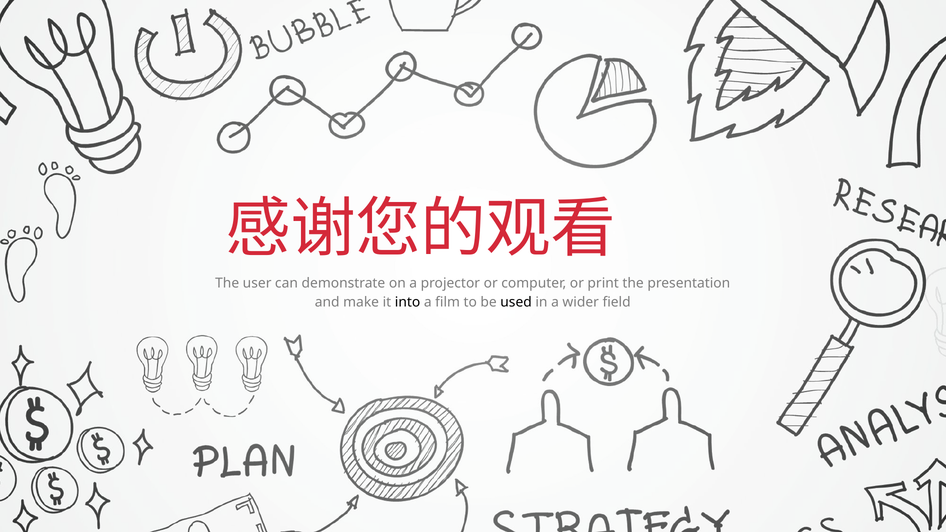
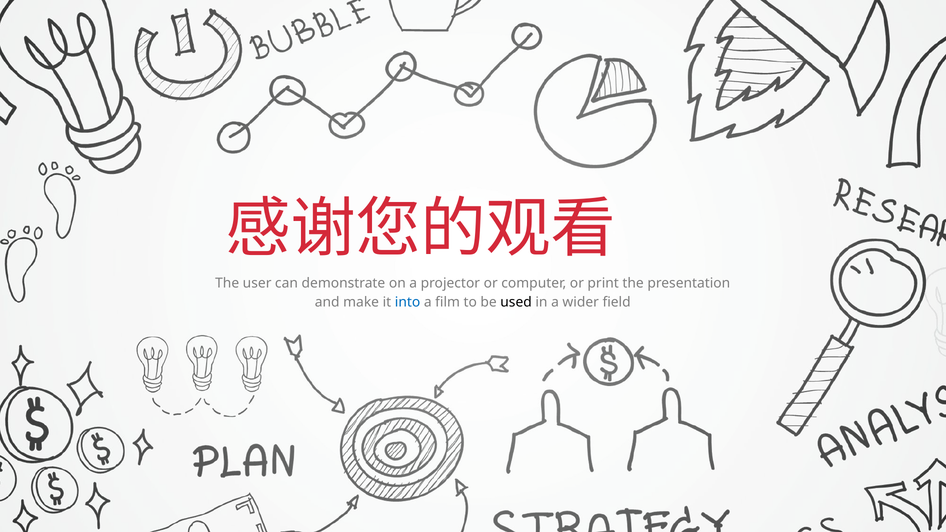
into colour: black -> blue
